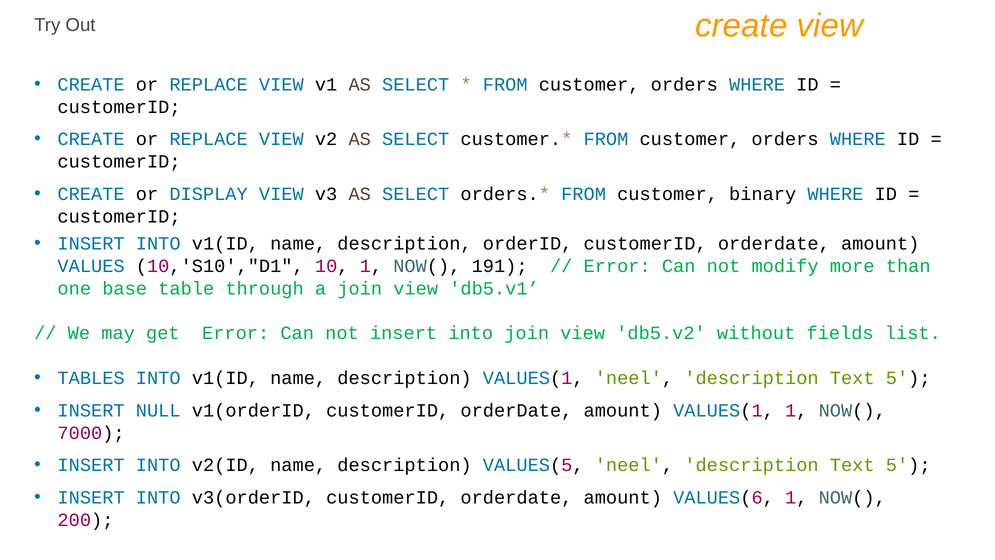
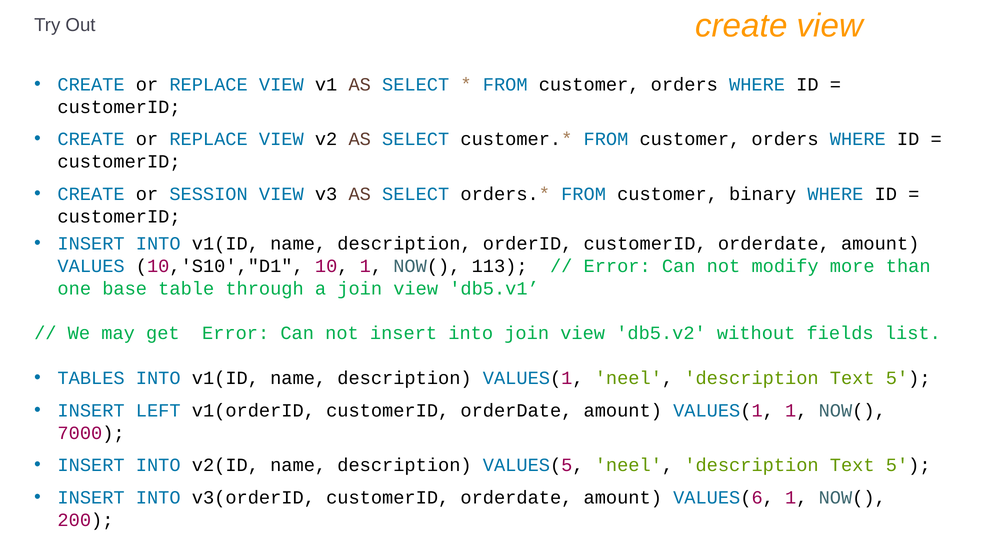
DISPLAY: DISPLAY -> SESSION
191: 191 -> 113
NULL: NULL -> LEFT
